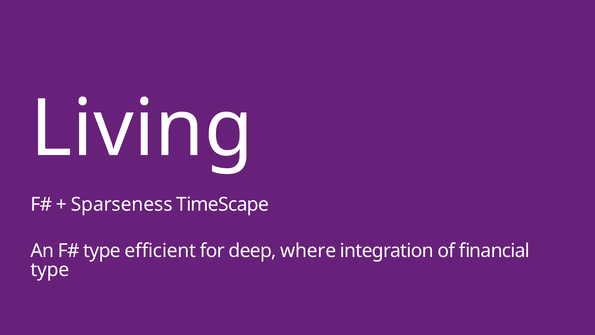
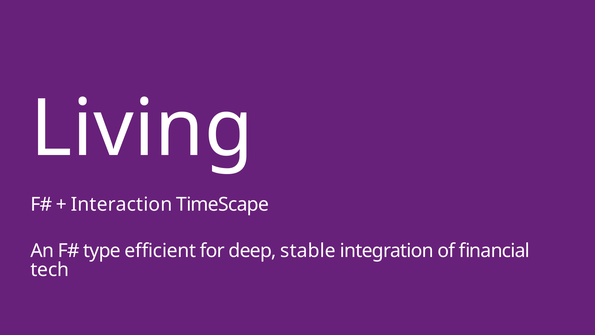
Sparseness: Sparseness -> Interaction
where: where -> stable
type at (50, 270): type -> tech
